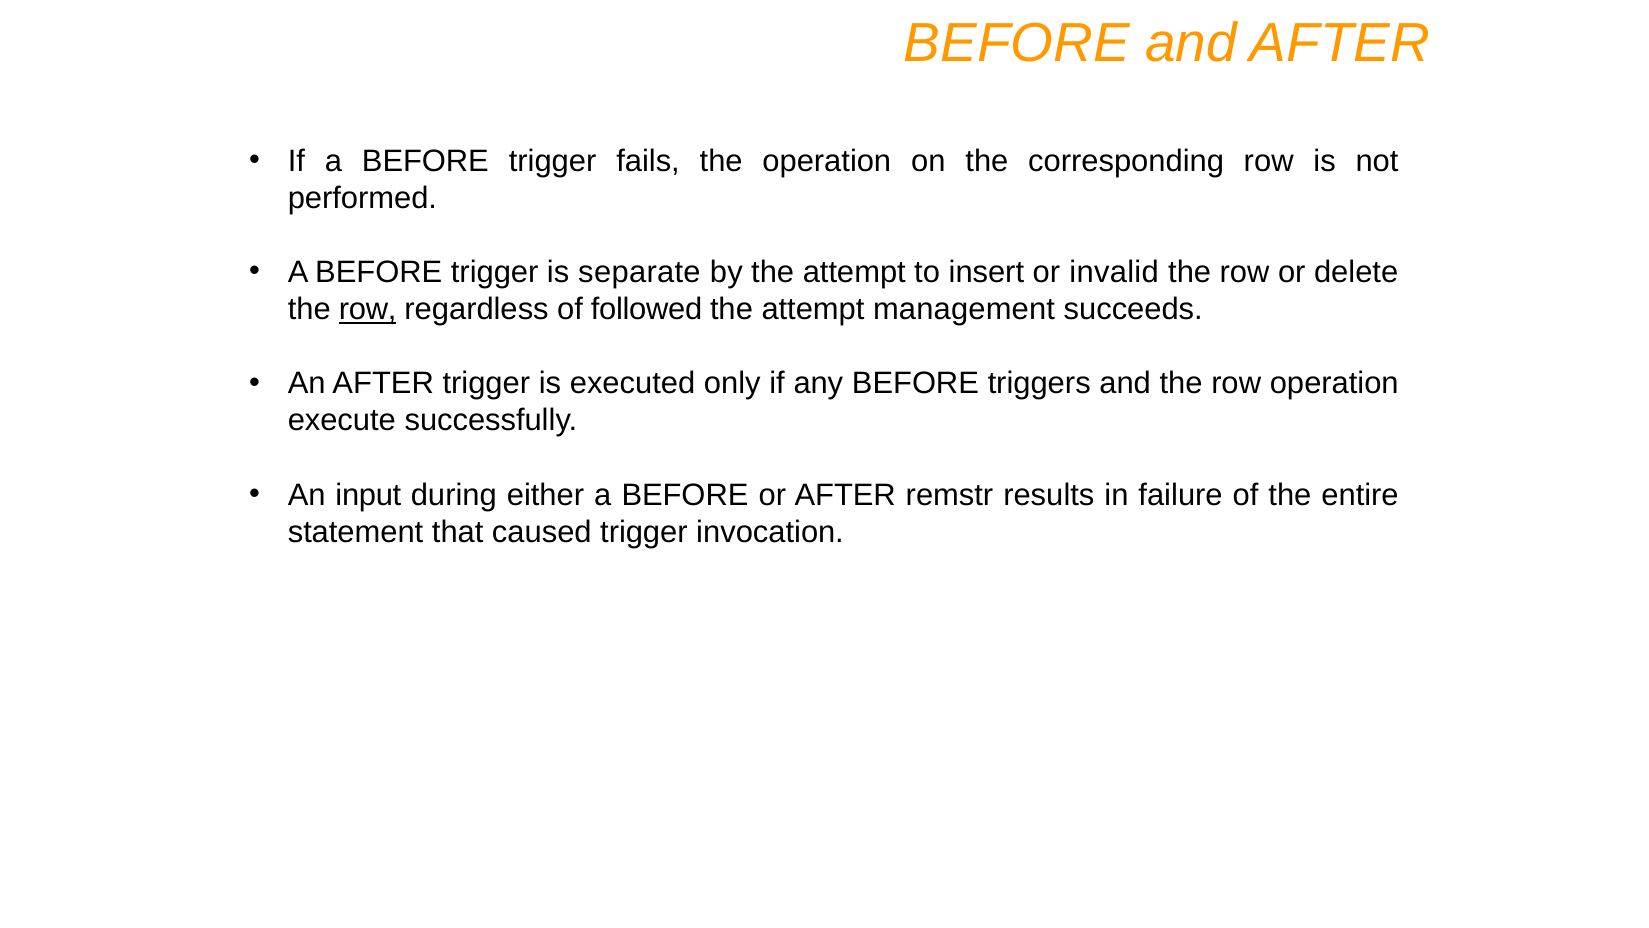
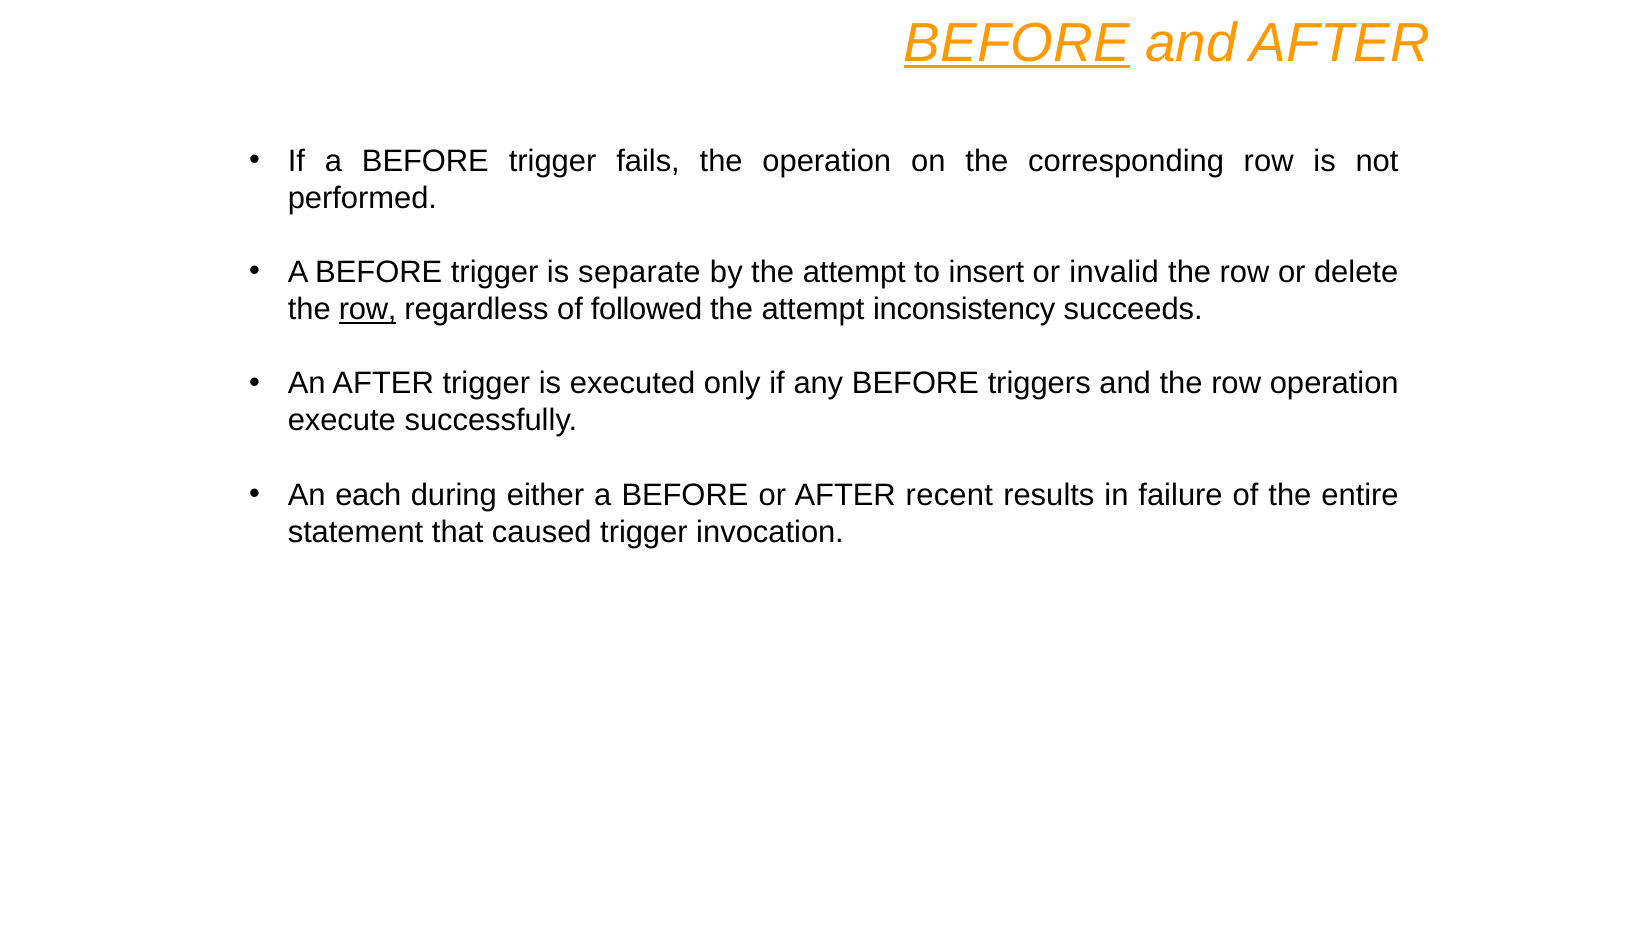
BEFORE at (1017, 43) underline: none -> present
management: management -> inconsistency
input: input -> each
remstr: remstr -> recent
